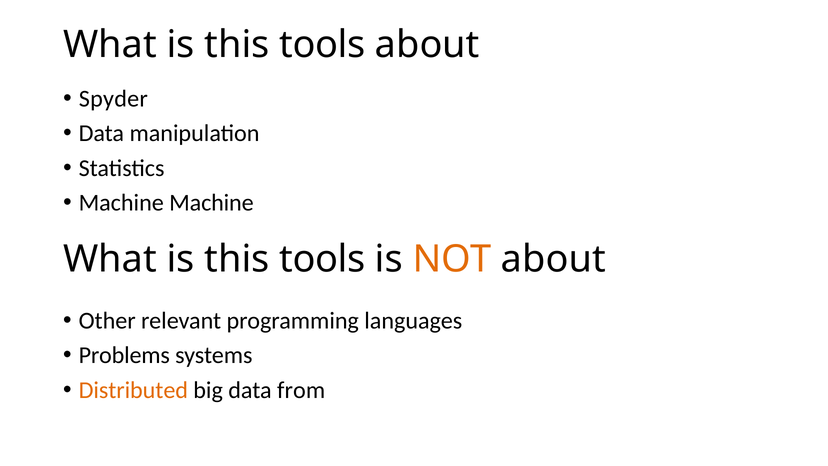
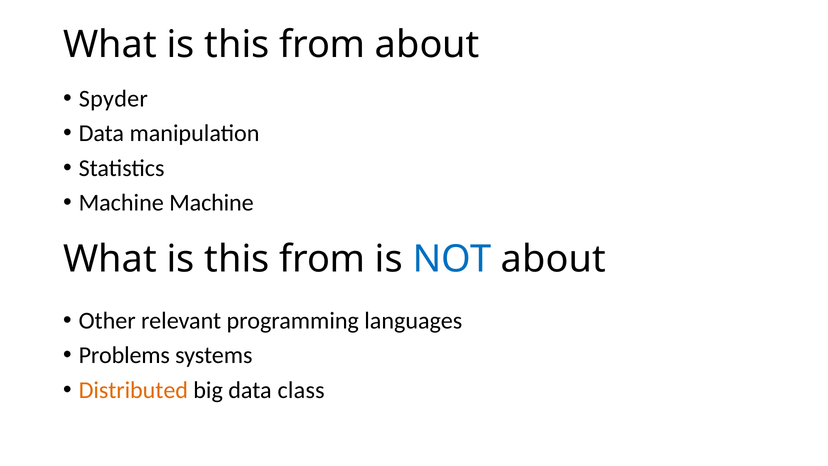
tools at (322, 45): tools -> from
tools at (322, 259): tools -> from
NOT colour: orange -> blue
from: from -> class
